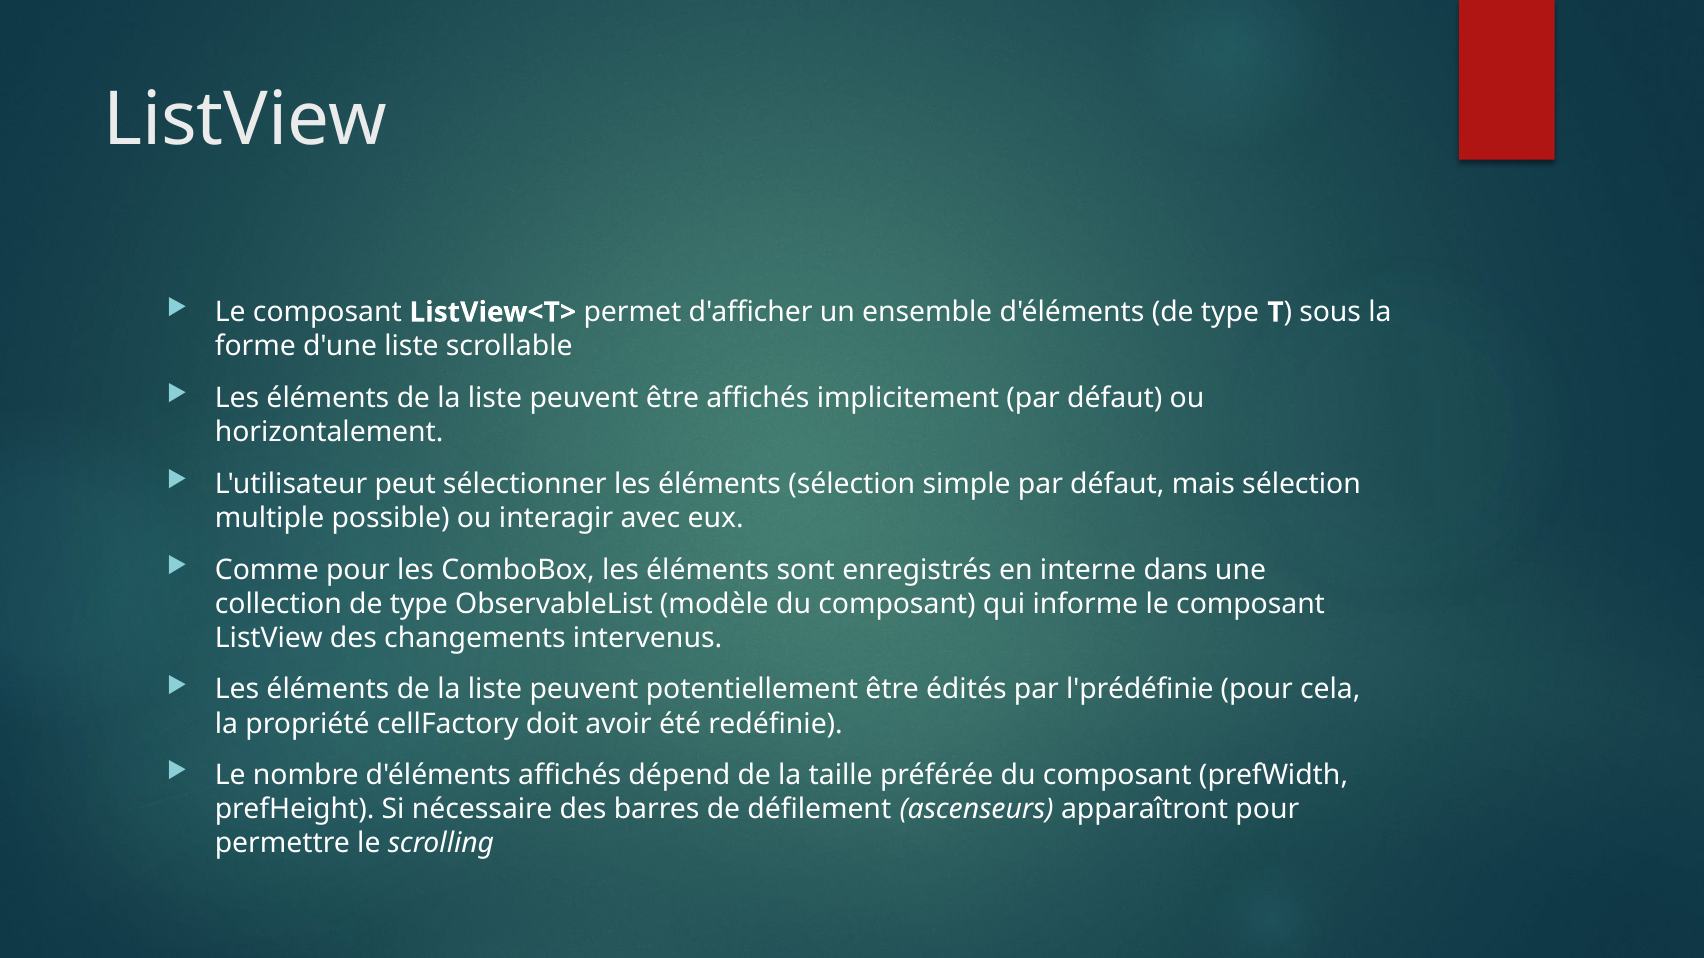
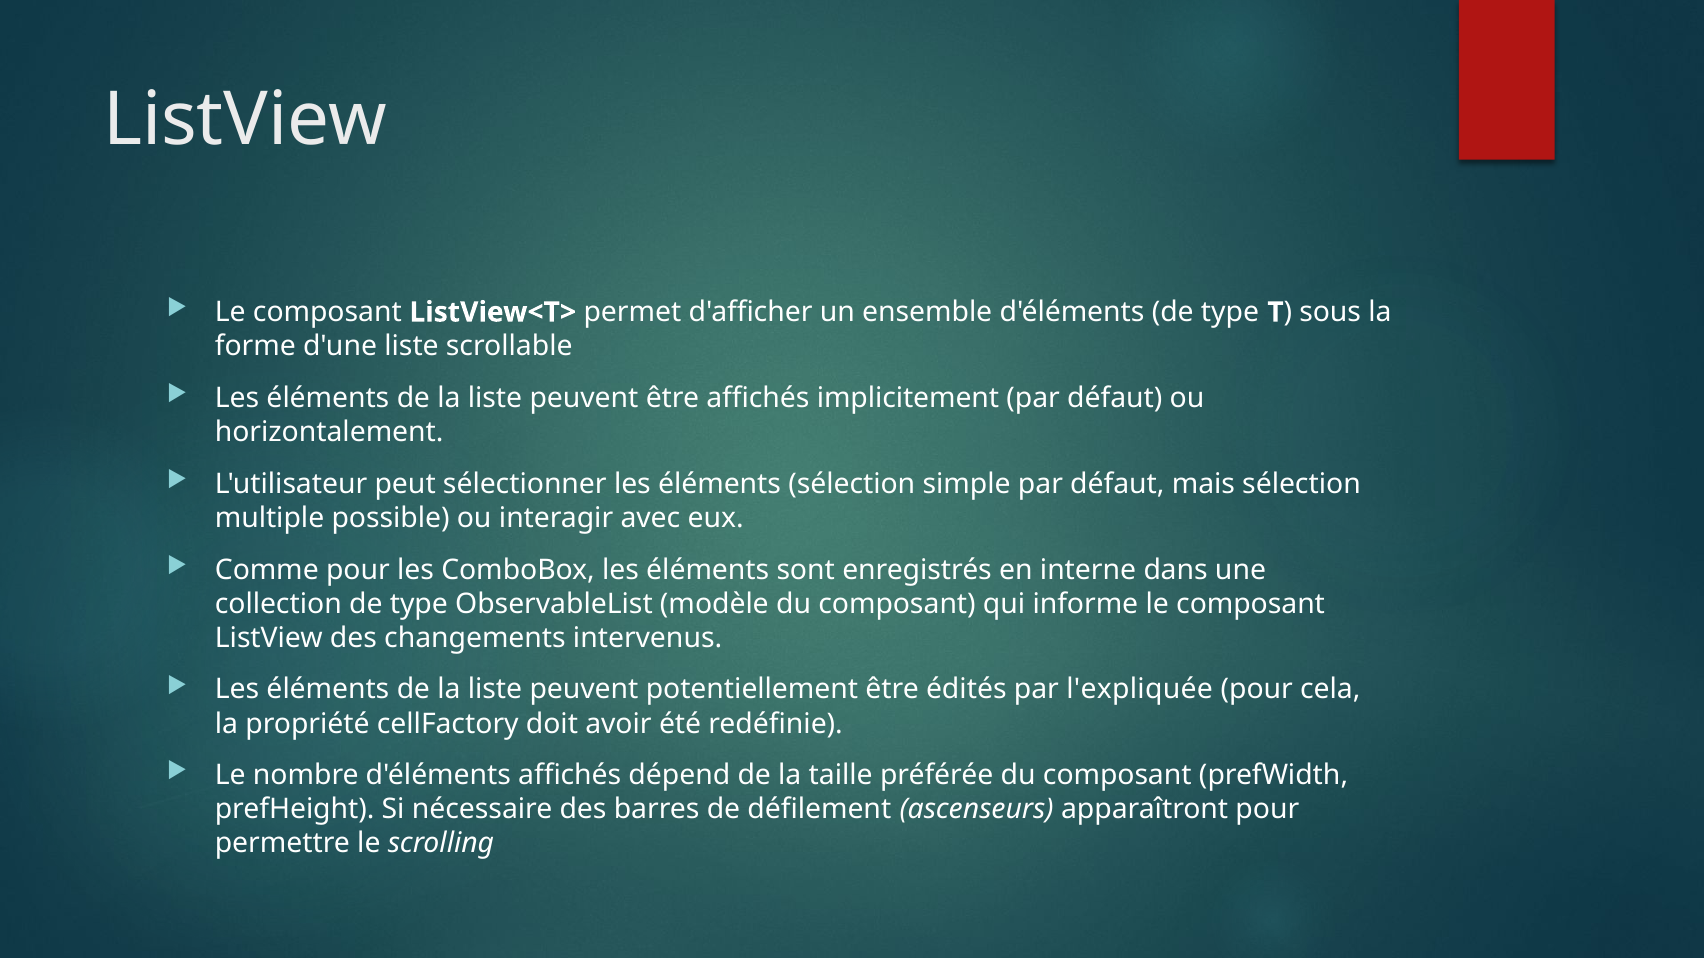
l'prédéfinie: l'prédéfinie -> l'expliquée
